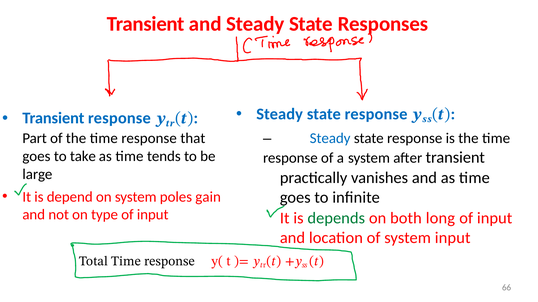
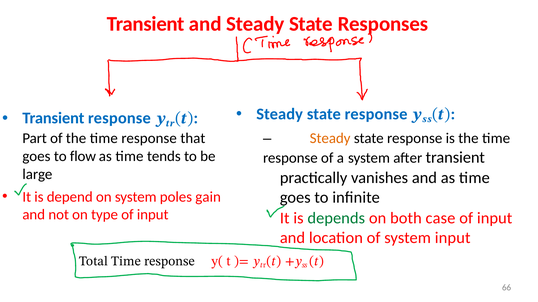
Steady at (330, 139) colour: blue -> orange
take: take -> flow
long: long -> case
